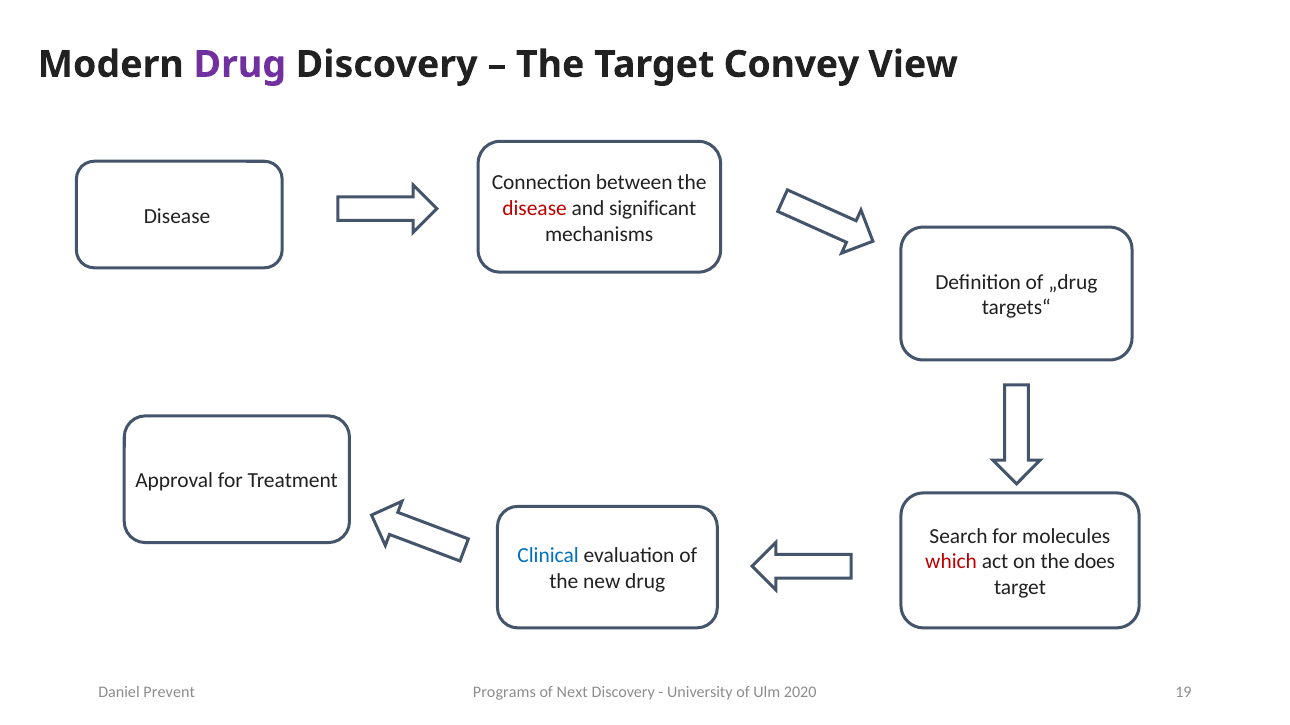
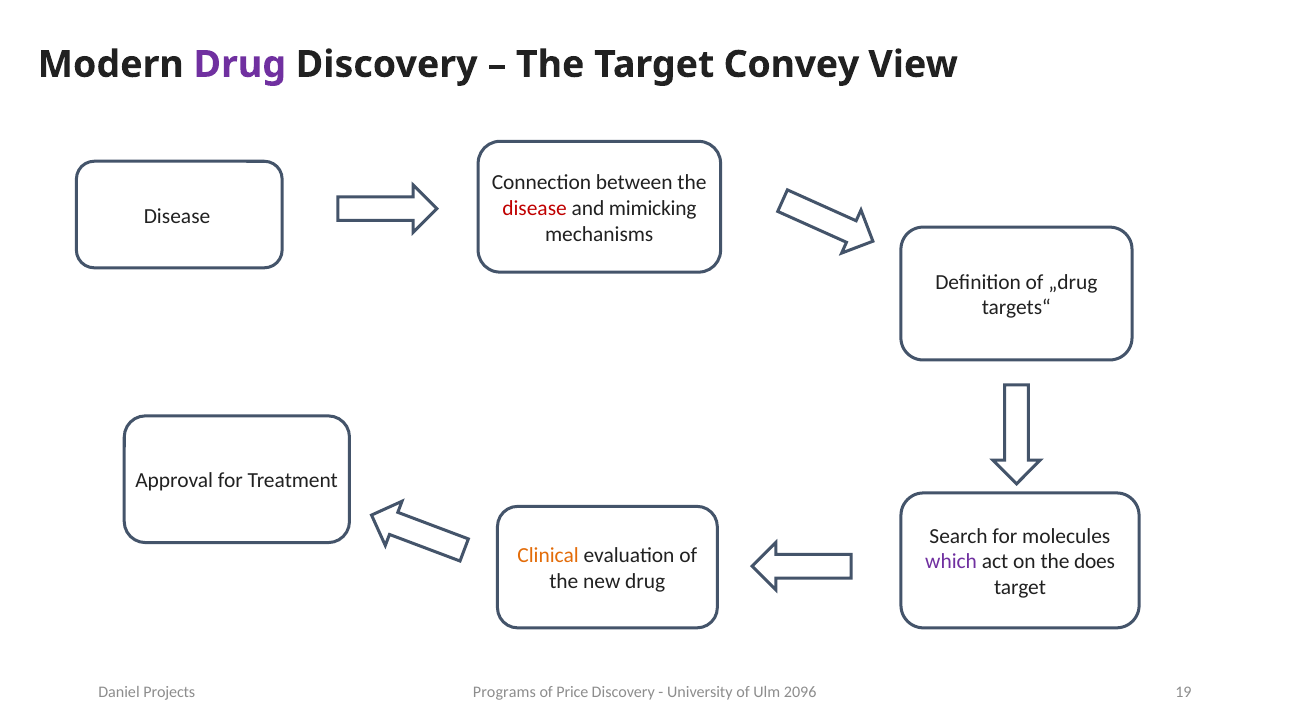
significant: significant -> mimicking
Clinical colour: blue -> orange
which colour: red -> purple
Prevent: Prevent -> Projects
Next: Next -> Price
2020: 2020 -> 2096
